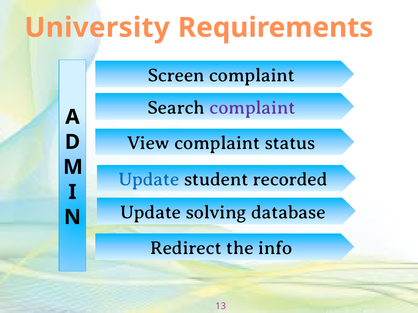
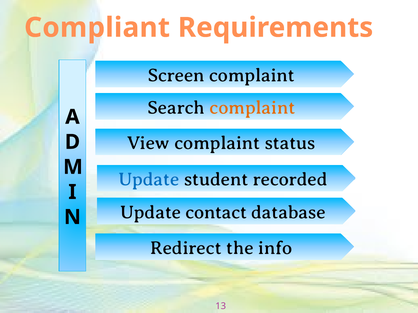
University: University -> Compliant
complaint at (252, 108) colour: purple -> orange
solving: solving -> contact
